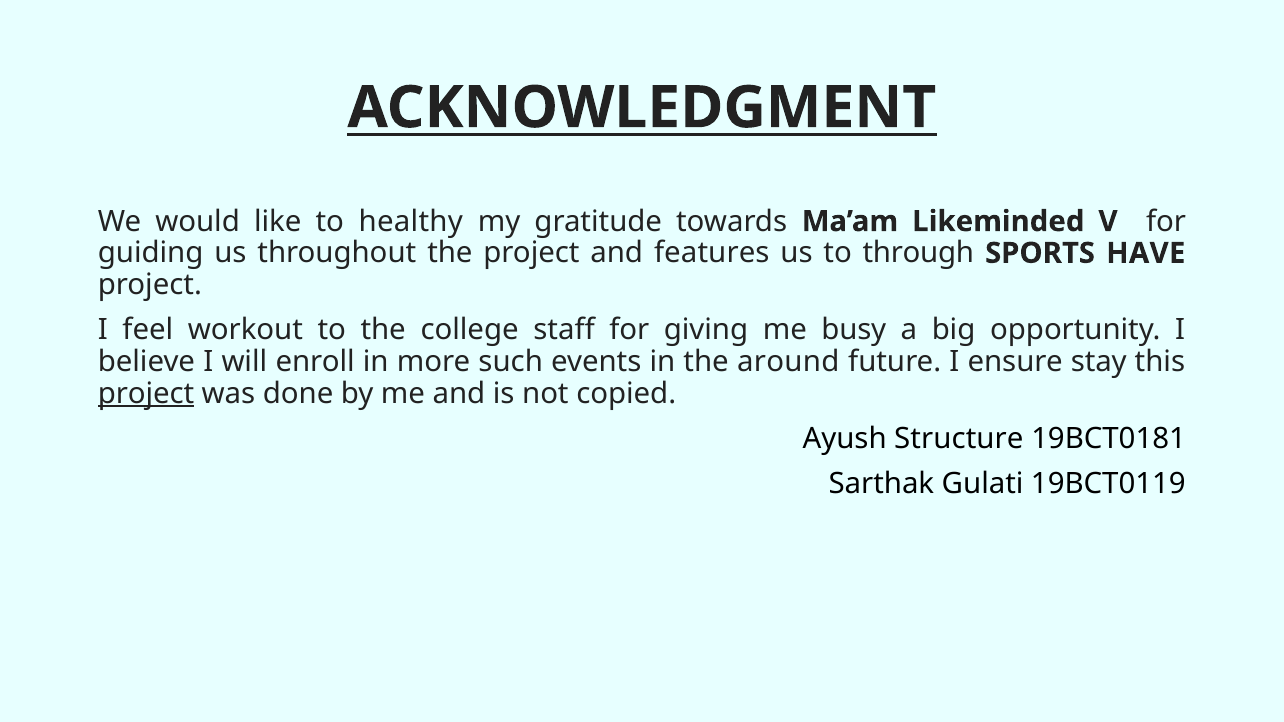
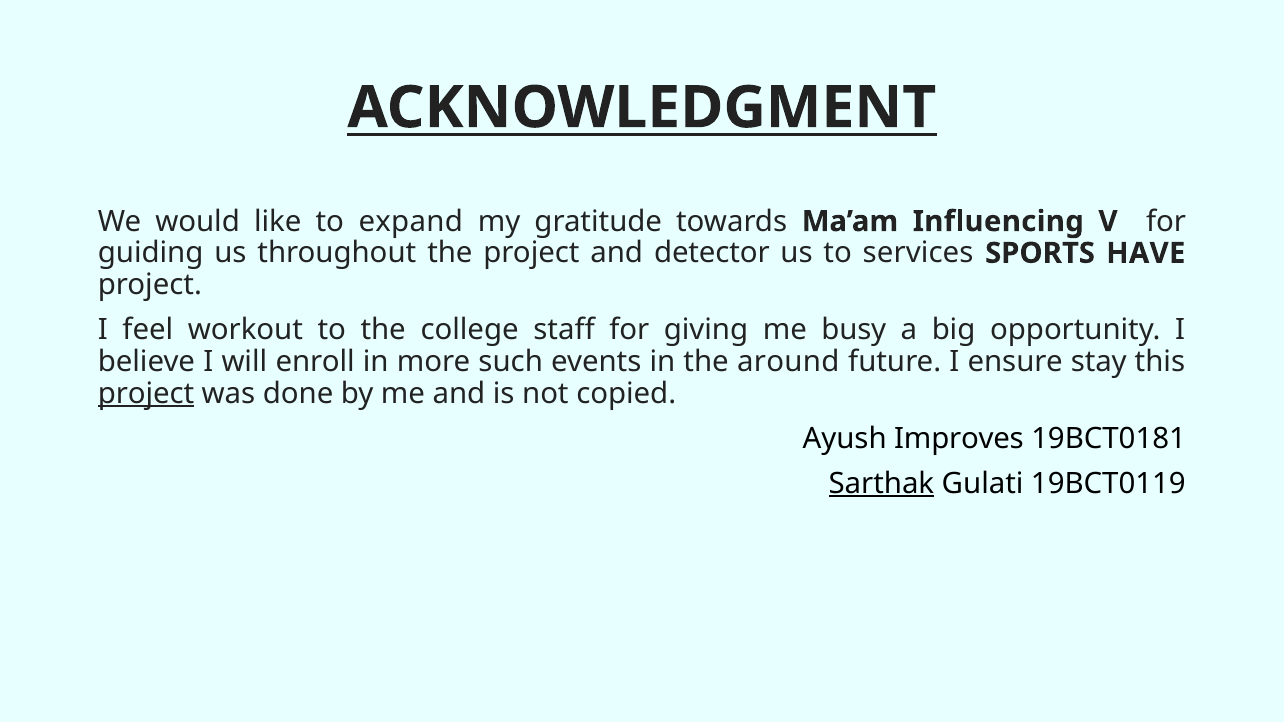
healthy: healthy -> expand
Likeminded: Likeminded -> Influencing
features: features -> detector
through: through -> services
Structure: Structure -> Improves
Sarthak underline: none -> present
